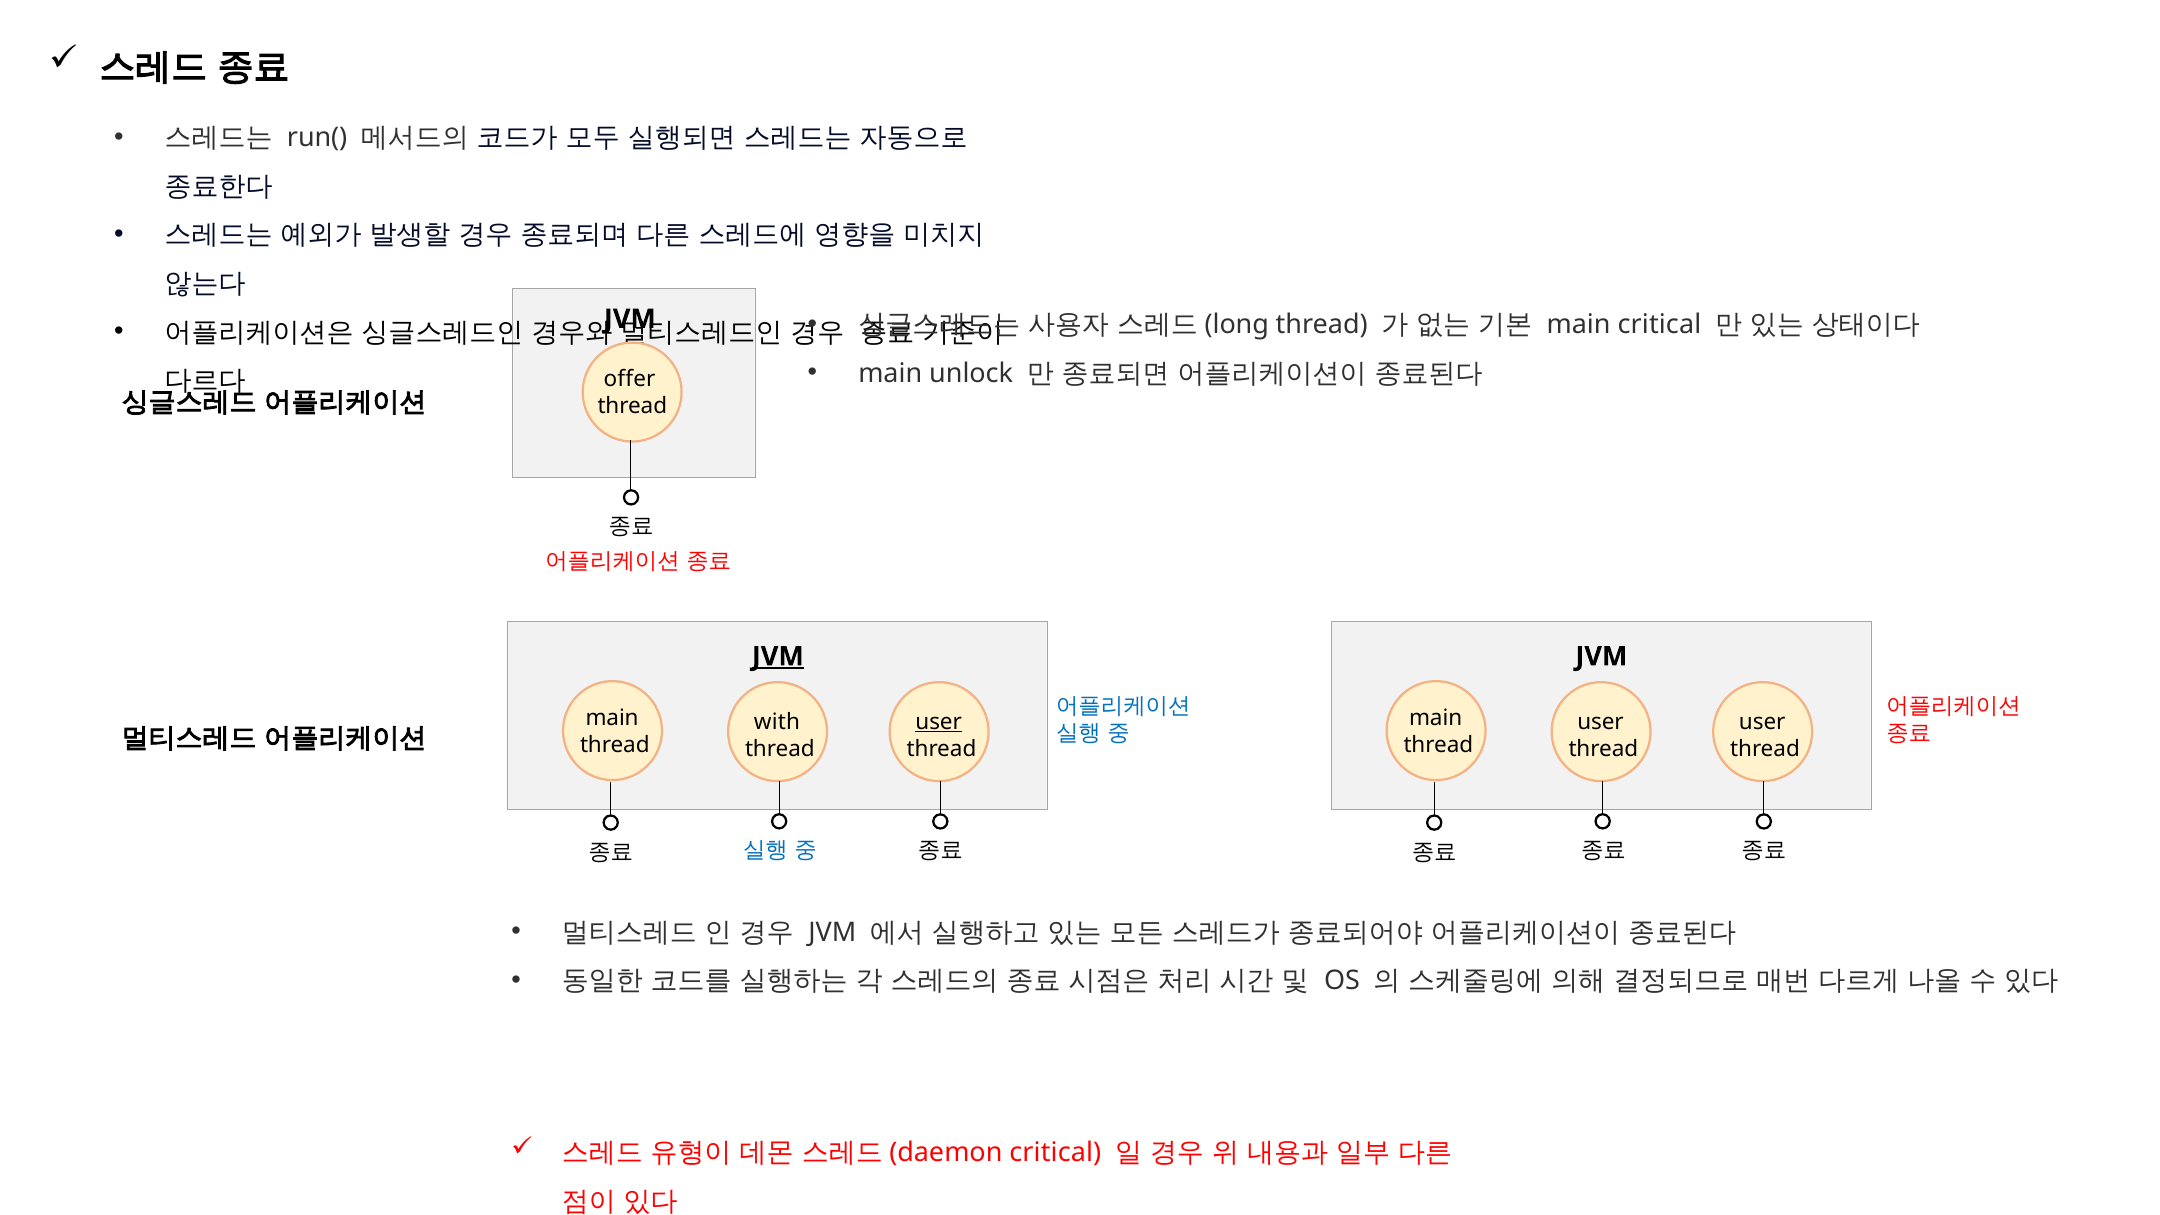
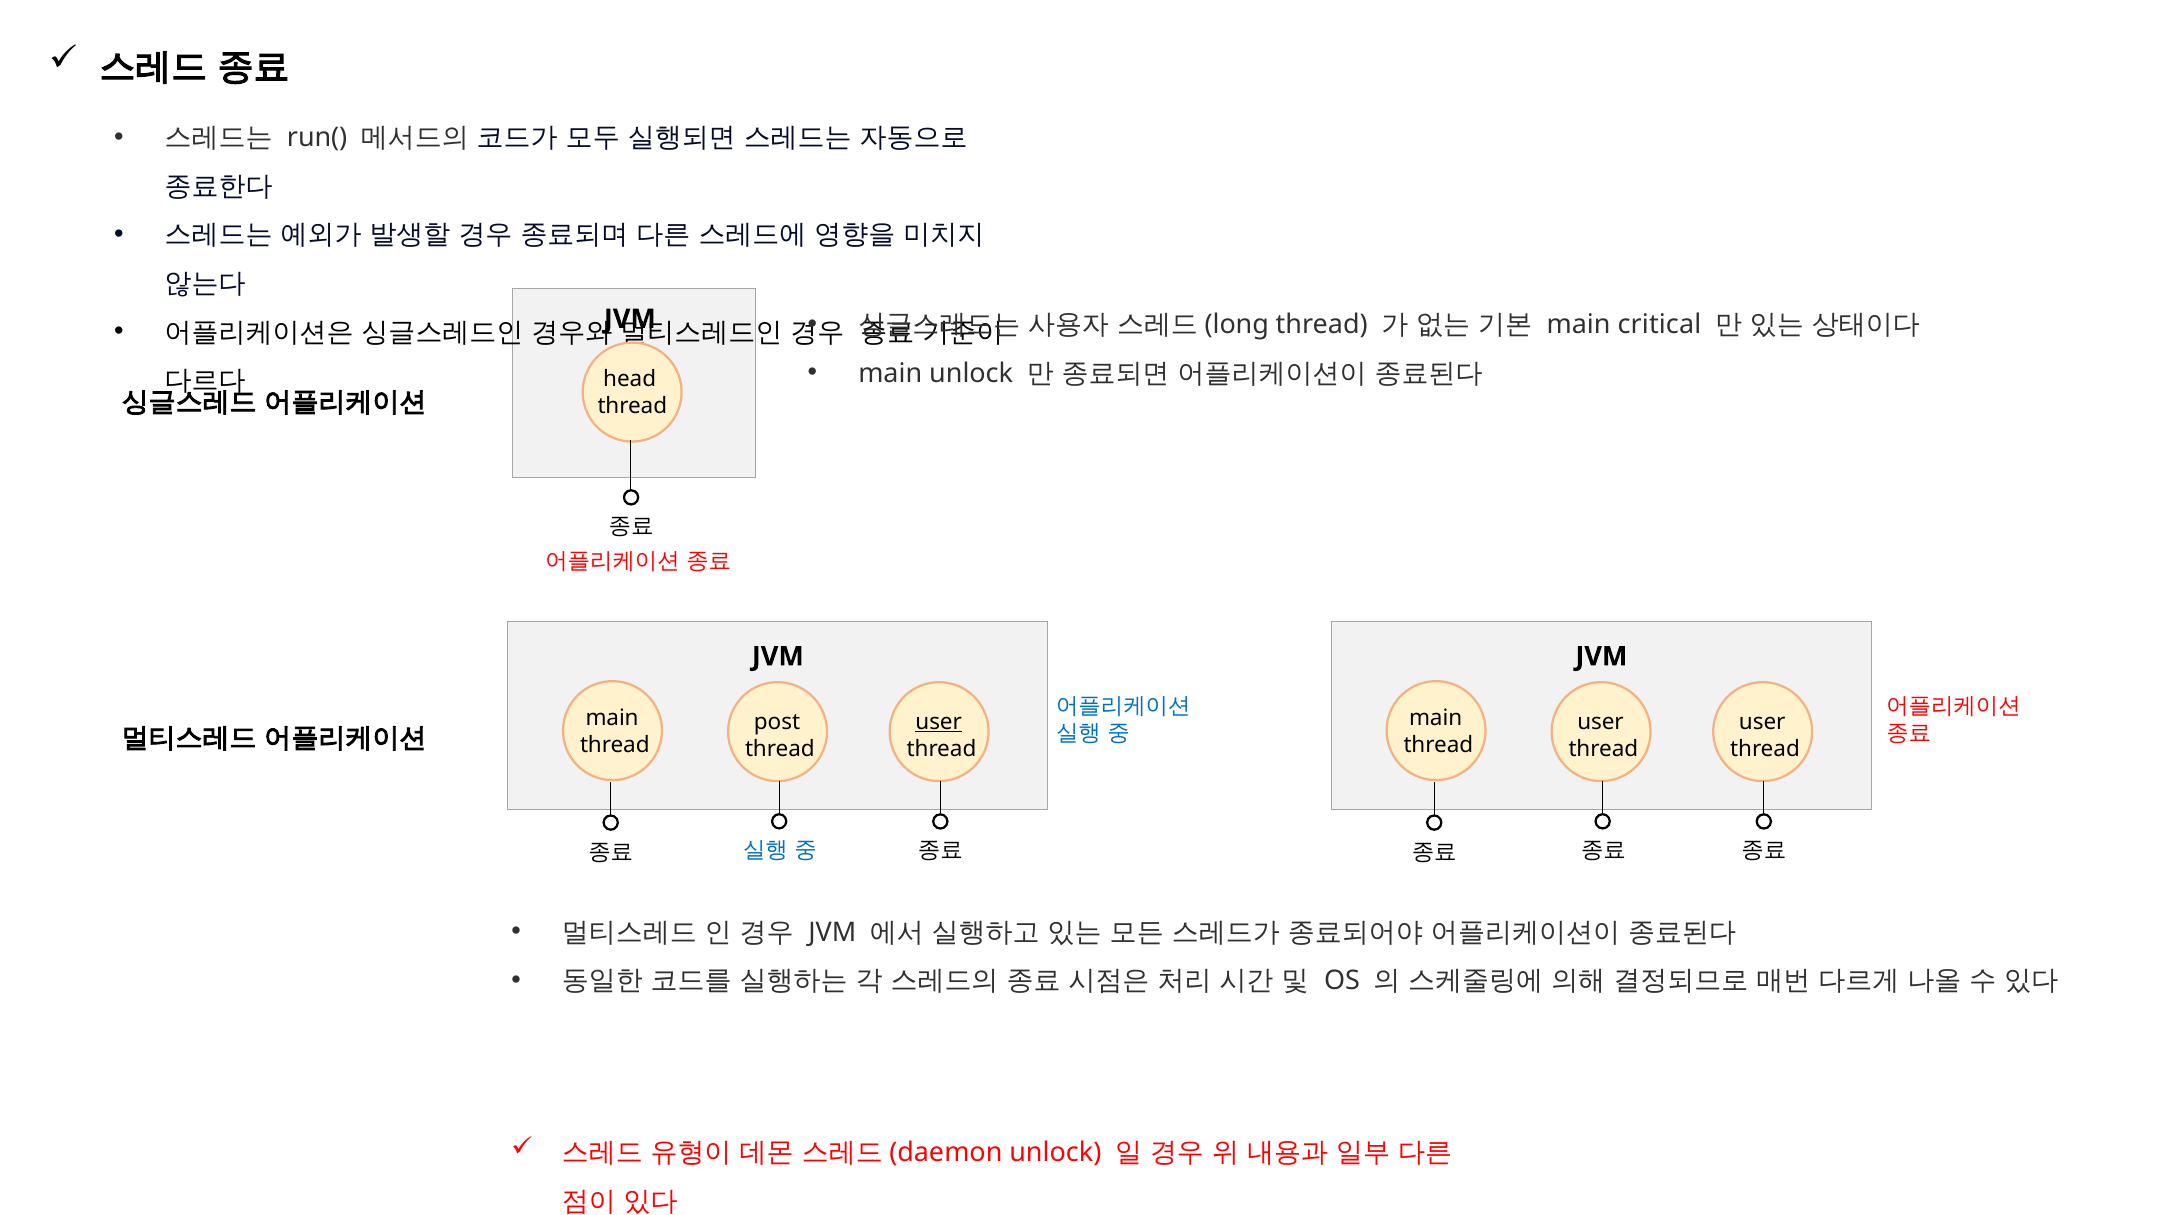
offer: offer -> head
JVM at (778, 657) underline: present -> none
with: with -> post
critical at (1055, 1153): critical -> unlock
